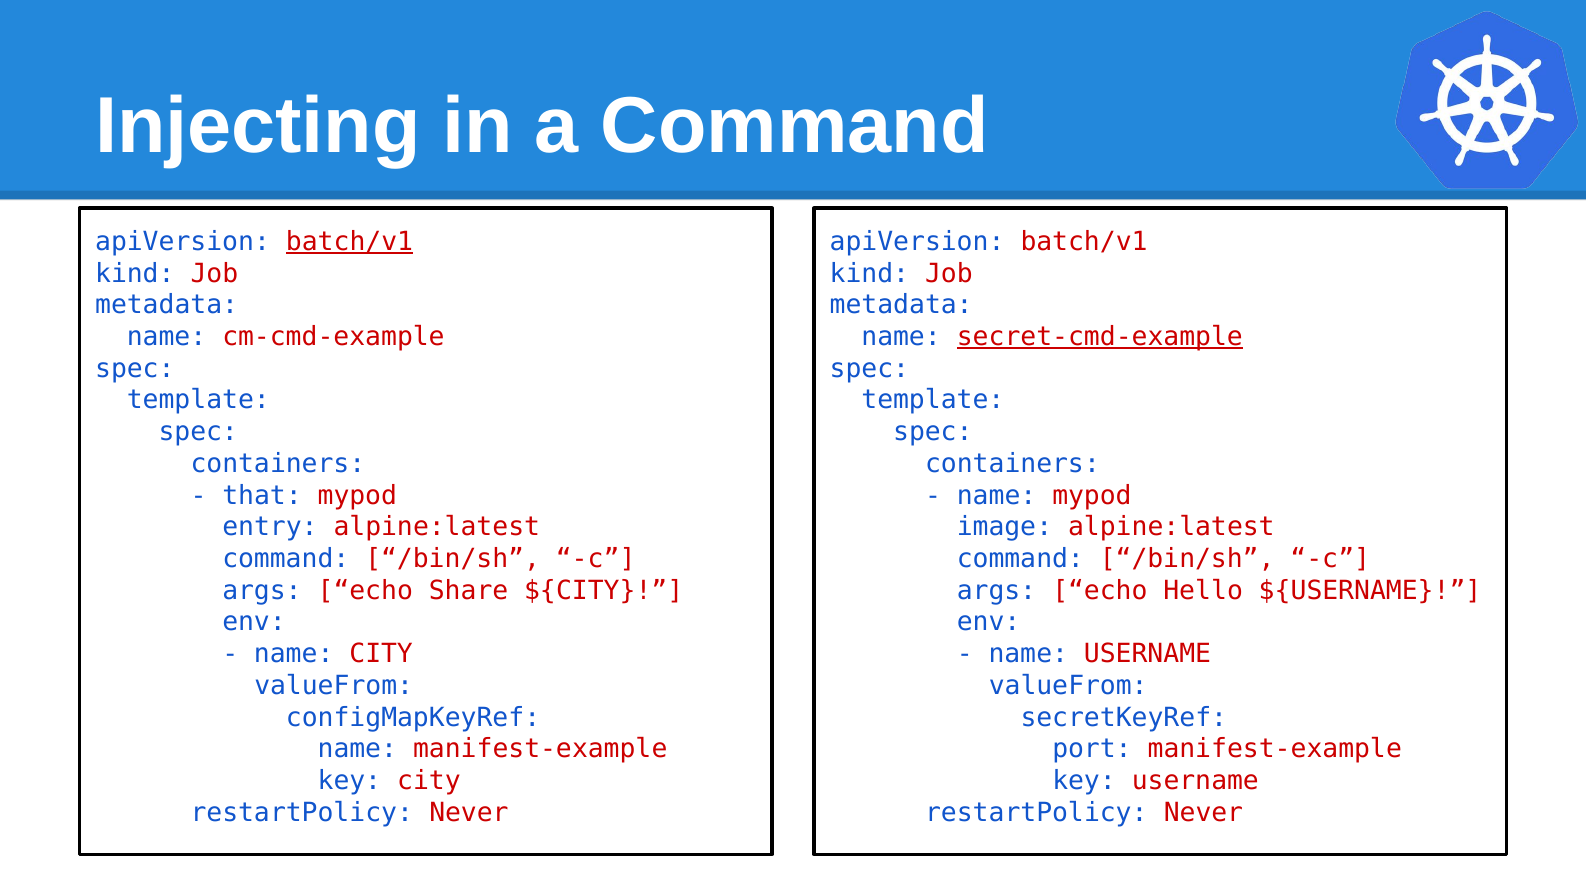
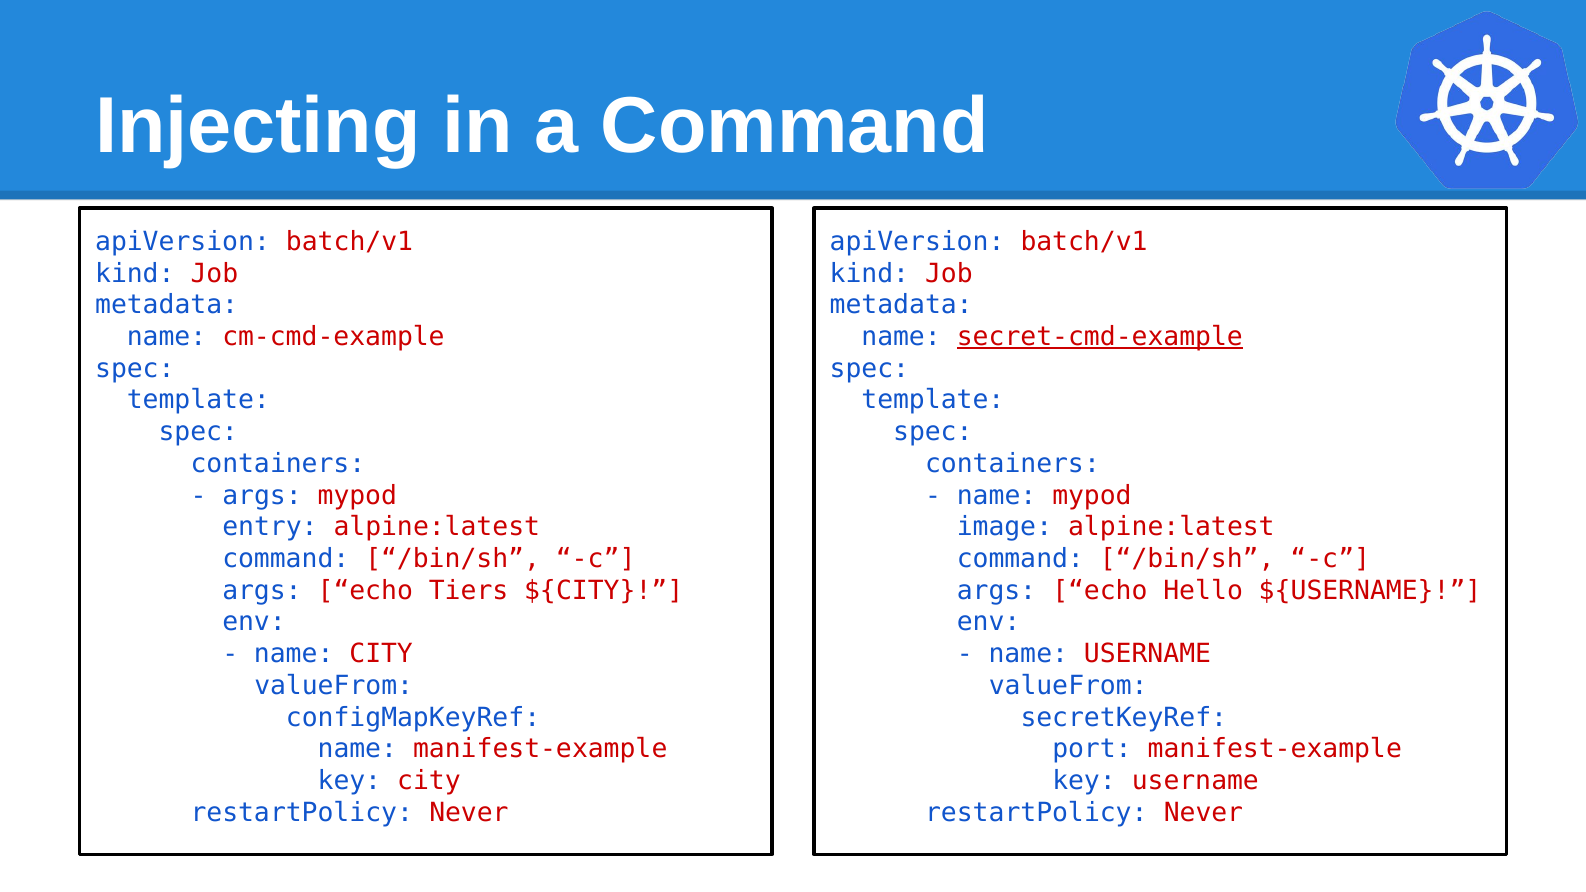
batch/v1 at (350, 242) underline: present -> none
that at (262, 495): that -> args
Share: Share -> Tiers
